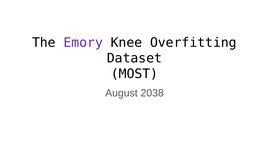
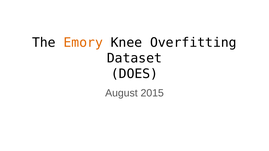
Emory colour: purple -> orange
MOST: MOST -> DOES
2038: 2038 -> 2015
